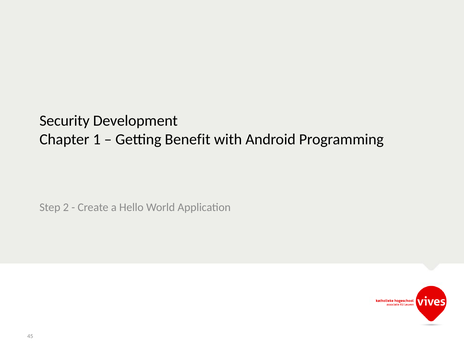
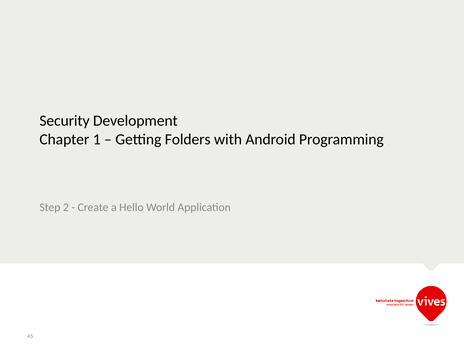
Benefit: Benefit -> Folders
